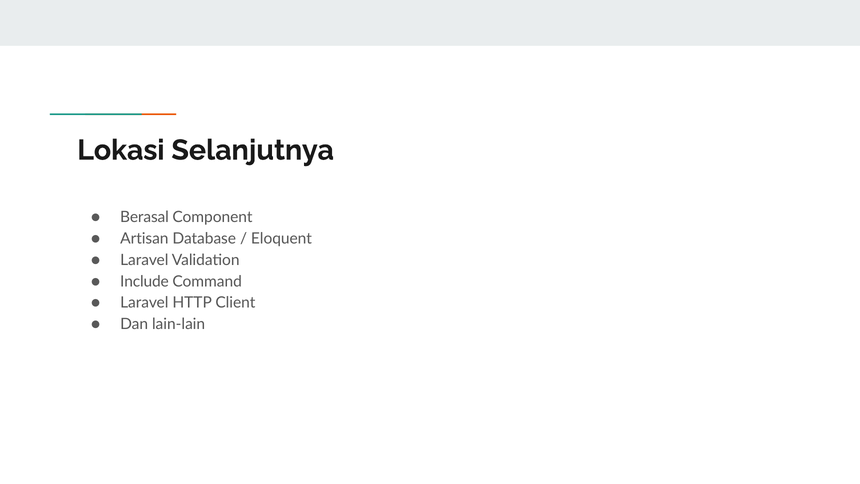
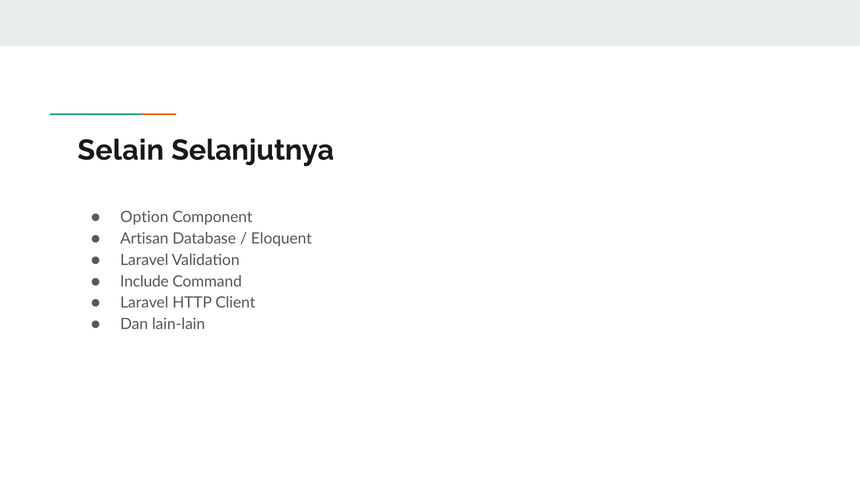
Lokasi: Lokasi -> Selain
Berasal: Berasal -> Option
